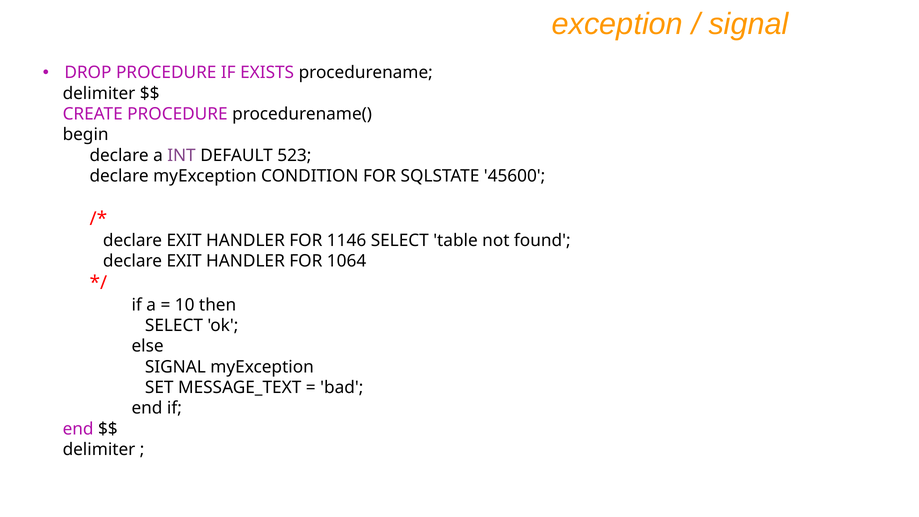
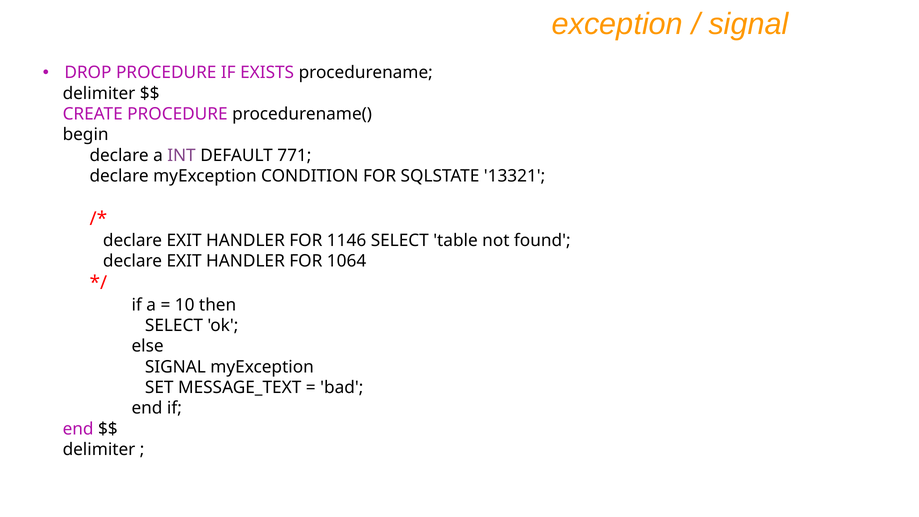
523: 523 -> 771
45600: 45600 -> 13321
